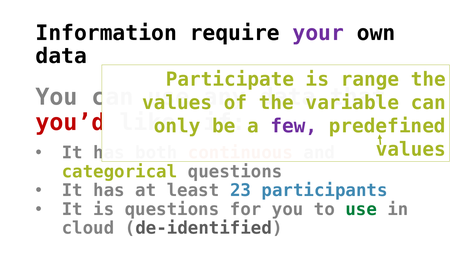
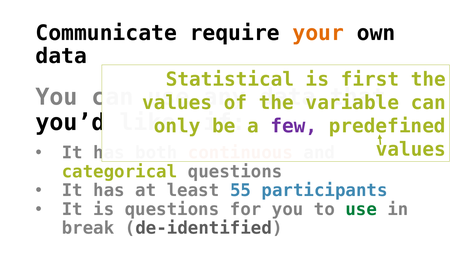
Information: Information -> Communicate
your colour: purple -> orange
Participate: Participate -> Statistical
range: range -> first
you’d colour: red -> black
23: 23 -> 55
cloud: cloud -> break
